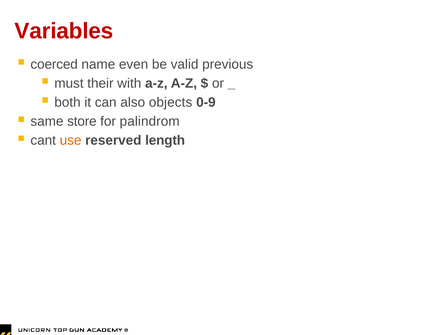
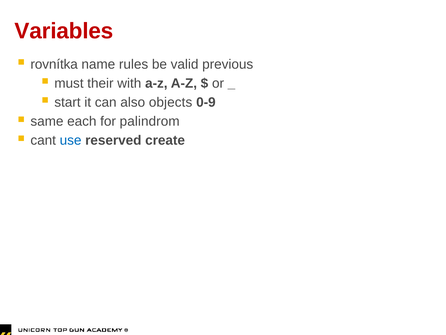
coerced: coerced -> rovnítka
even: even -> rules
both: both -> start
store: store -> each
use colour: orange -> blue
length: length -> create
